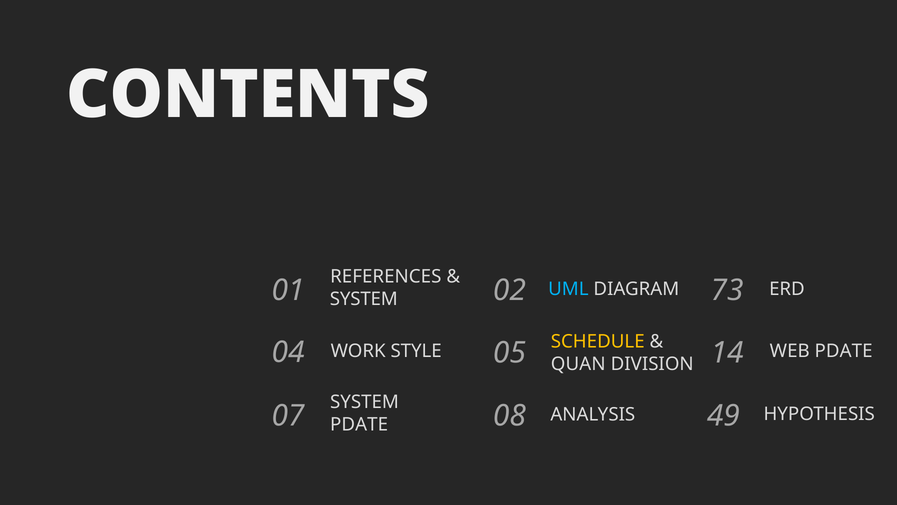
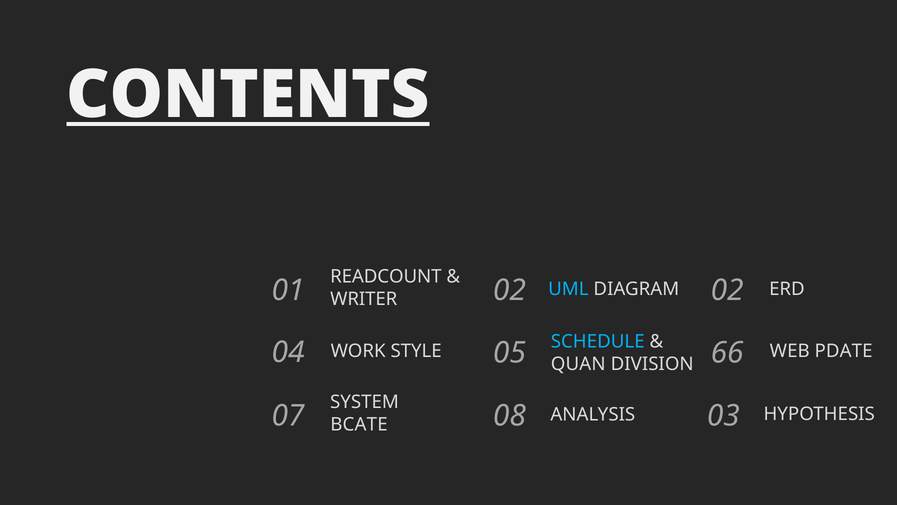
CONTENTS underline: none -> present
REFERENCES: REFERENCES -> READCOUNT
SYSTEM at (364, 299): SYSTEM -> WRITER
DIAGRAM 73: 73 -> 02
SCHEDULE colour: yellow -> light blue
14: 14 -> 66
PDATE at (359, 424): PDATE -> BCATE
49: 49 -> 03
